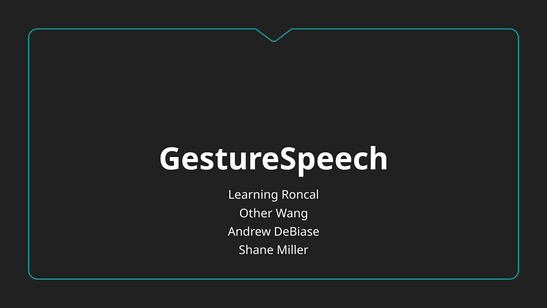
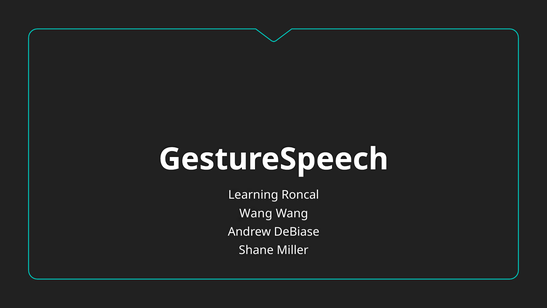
Other at (256, 213): Other -> Wang
